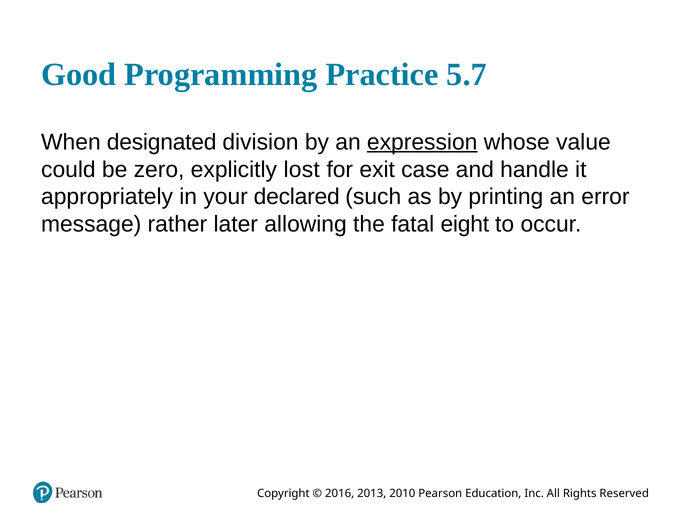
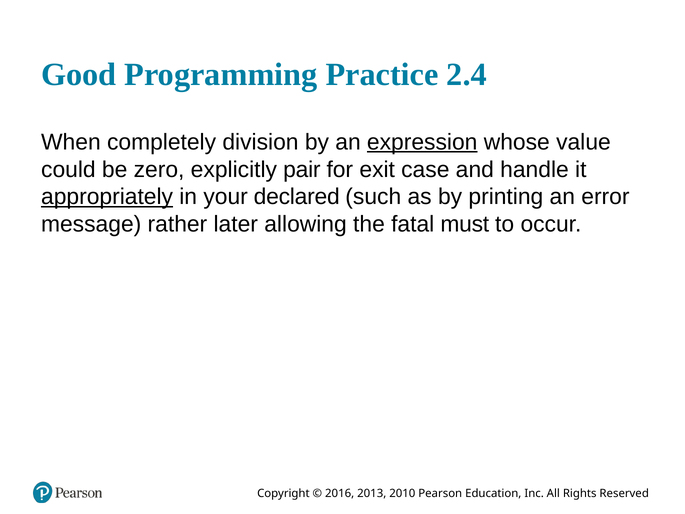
5.7: 5.7 -> 2.4
designated: designated -> completely
lost: lost -> pair
appropriately underline: none -> present
eight: eight -> must
